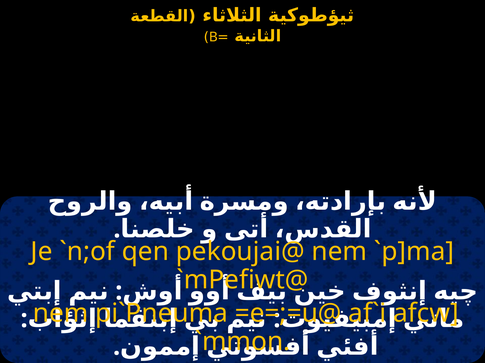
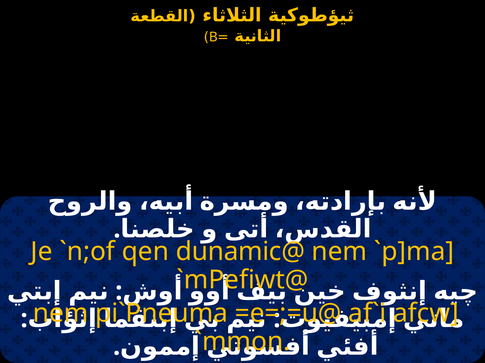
pekoujai@: pekoujai@ -> dunamic@
